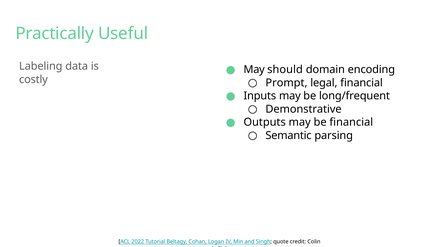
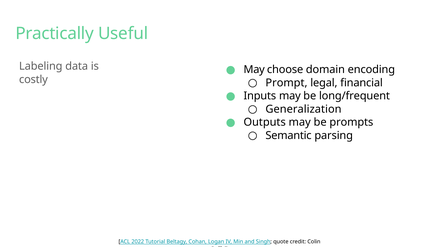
should: should -> choose
Demonstrative: Demonstrative -> Generalization
be ﬁnancial: ﬁnancial -> prompts
